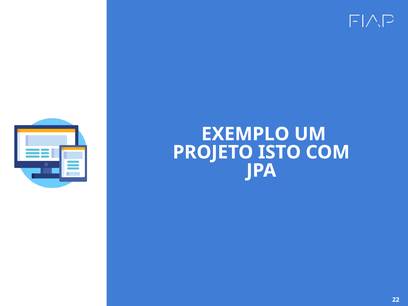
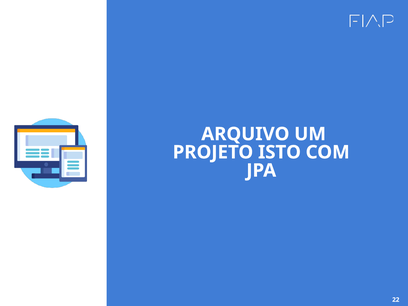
EXEMPLO: EXEMPLO -> ARQUIVO
